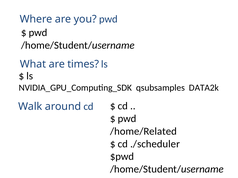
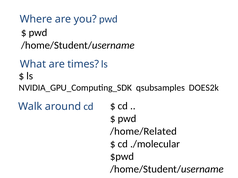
DATA2k: DATA2k -> DOES2k
./scheduler: ./scheduler -> ./molecular
